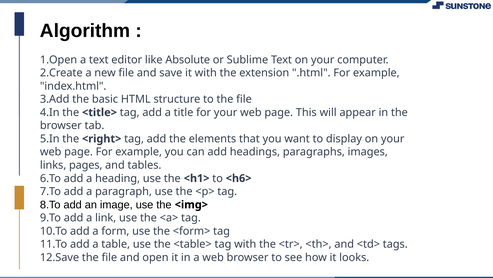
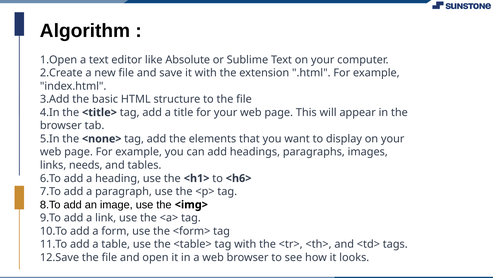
<right>: <right> -> <none>
pages: pages -> needs
